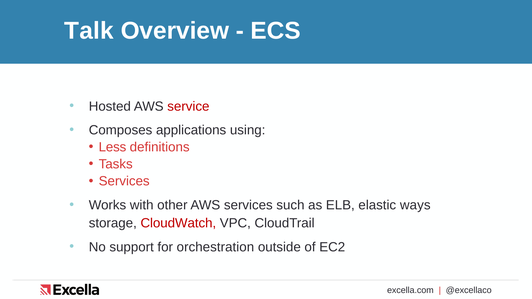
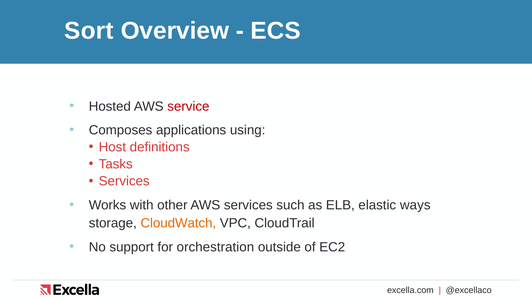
Talk: Talk -> Sort
Less: Less -> Host
CloudWatch colour: red -> orange
